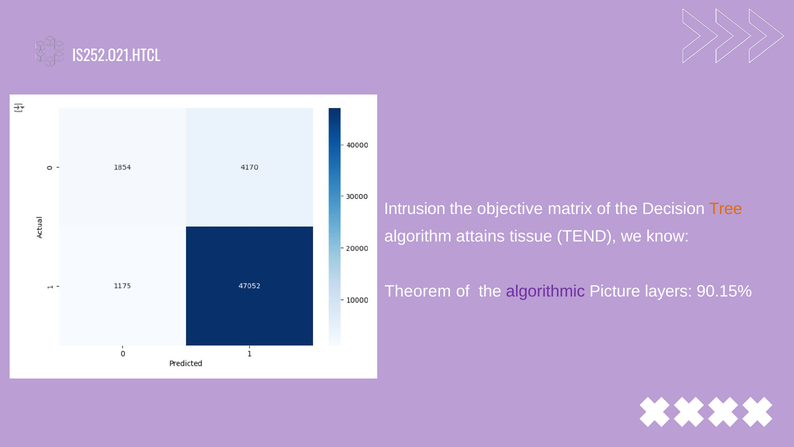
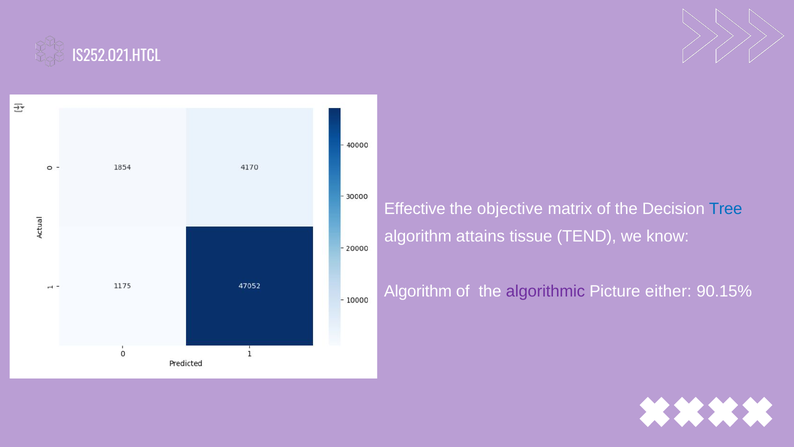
Intrusion: Intrusion -> Effective
Tree colour: orange -> blue
Theorem at (418, 291): Theorem -> Algorithm
layers: layers -> either
